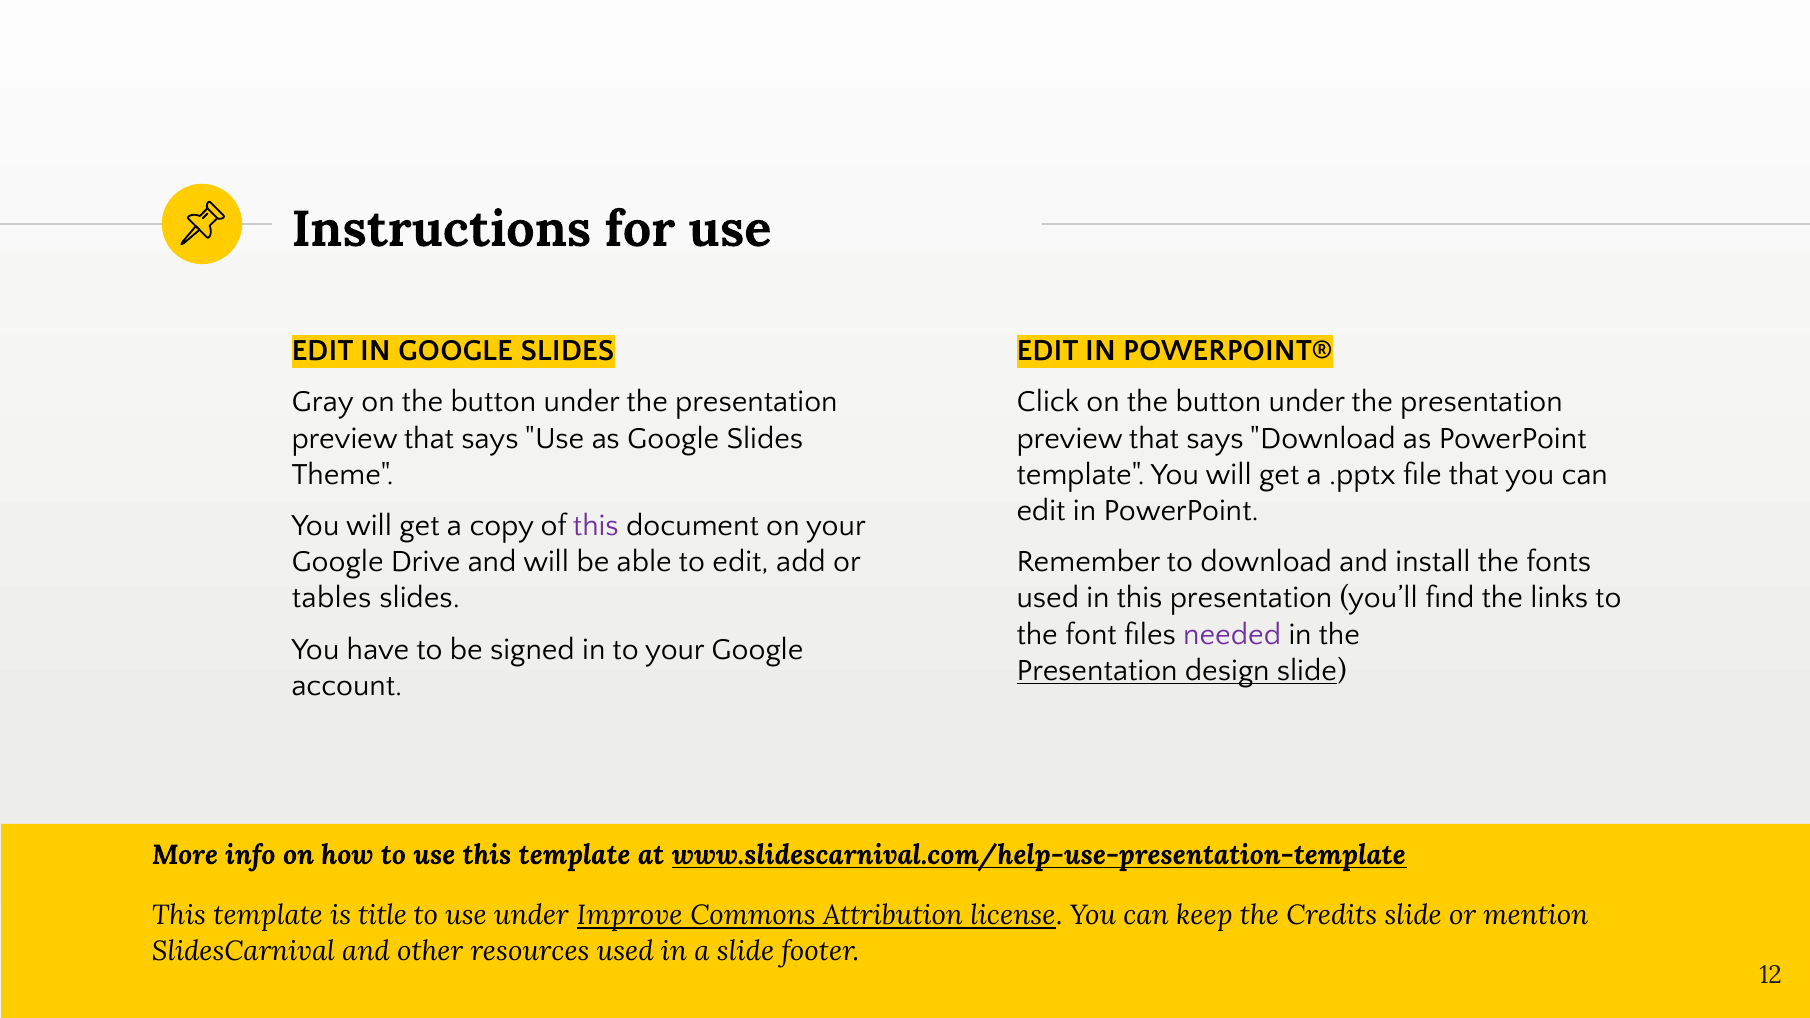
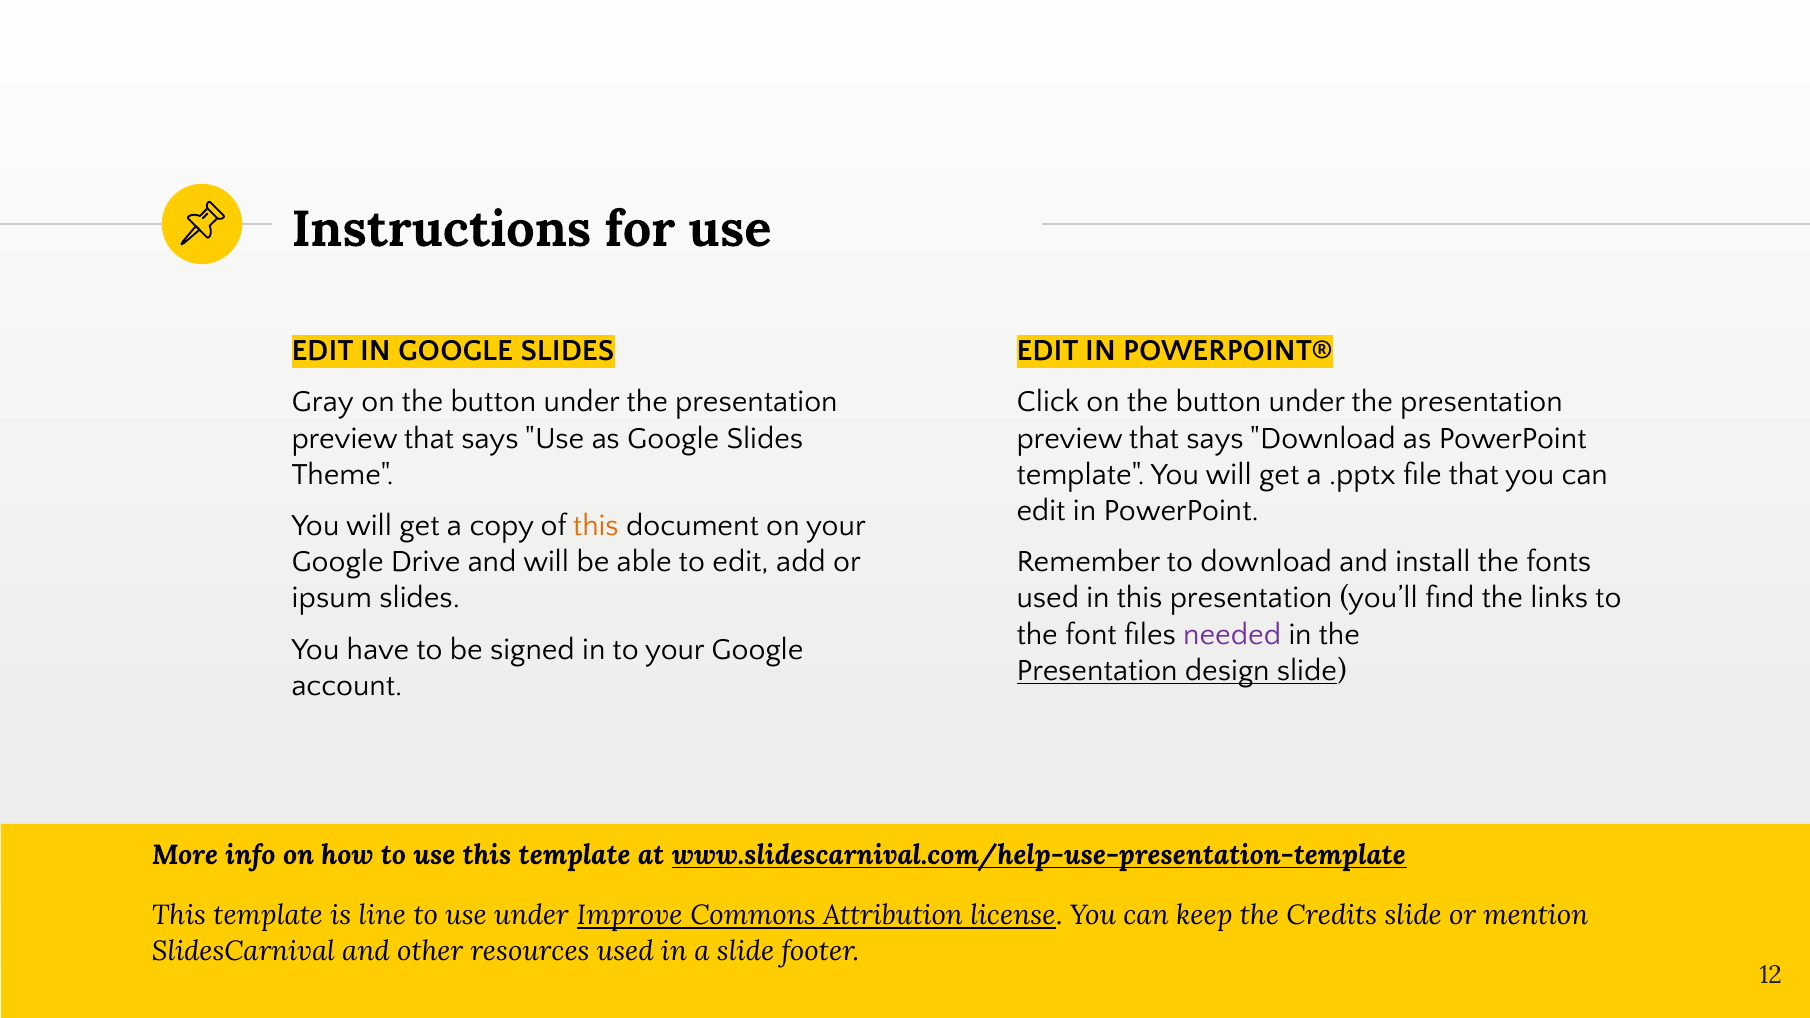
this at (596, 526) colour: purple -> orange
tables: tables -> ipsum
title: title -> line
